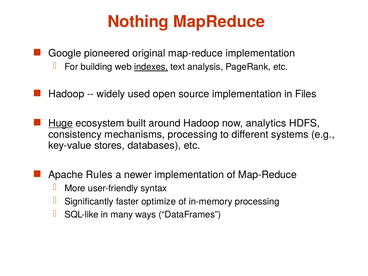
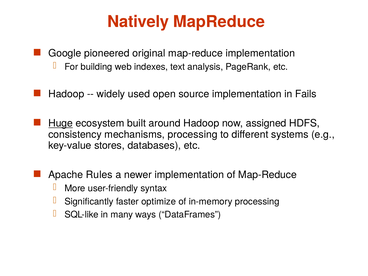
Nothing: Nothing -> Natively
indexes underline: present -> none
Files: Files -> Fails
analytics: analytics -> assigned
